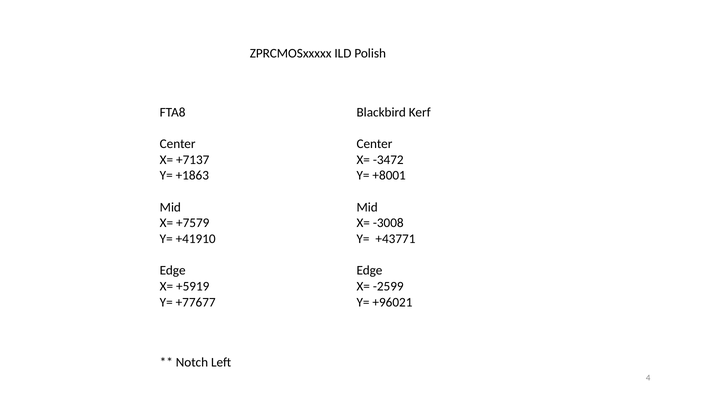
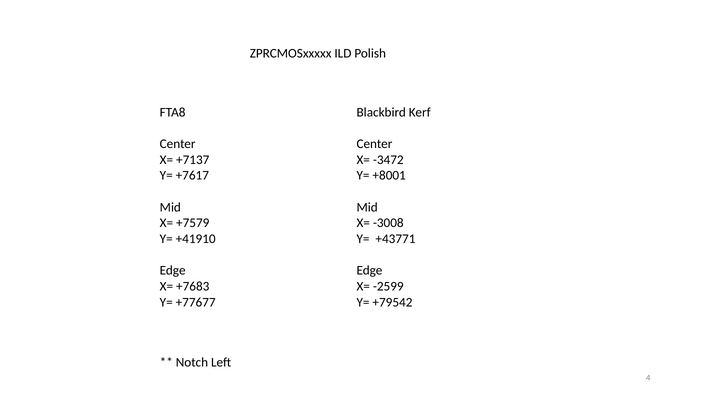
+1863: +1863 -> +7617
+5919: +5919 -> +7683
+96021: +96021 -> +79542
